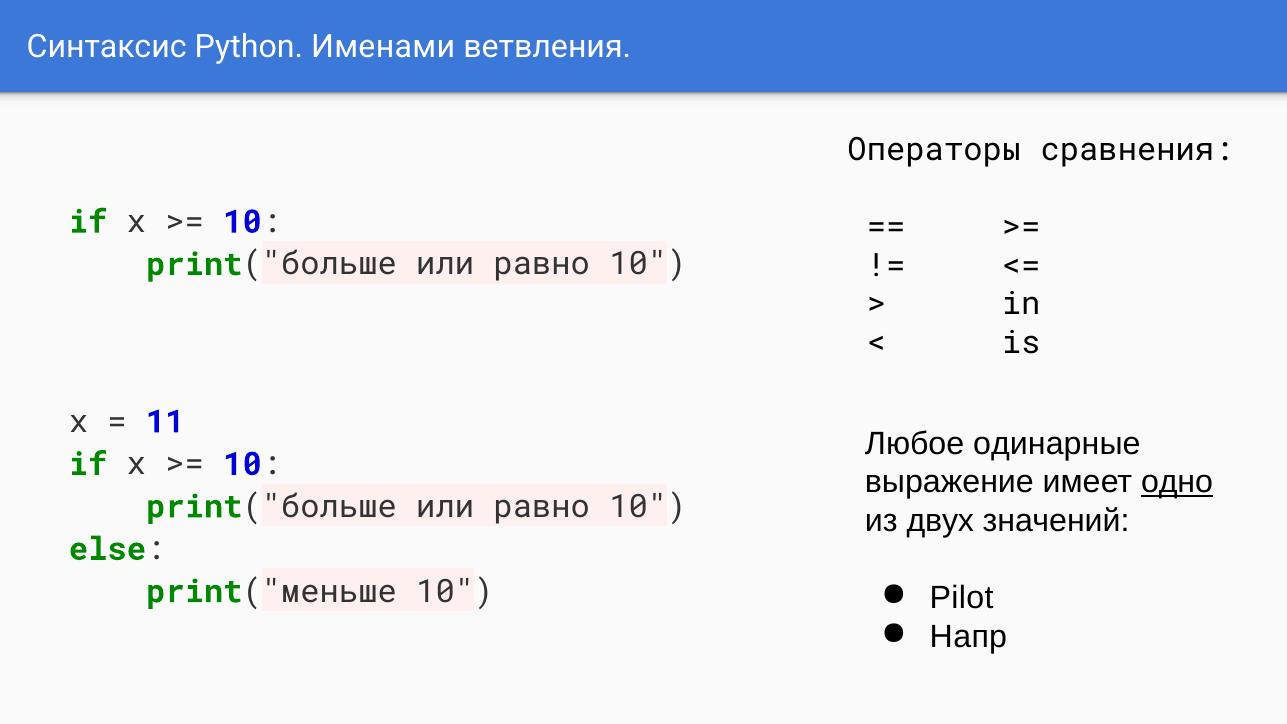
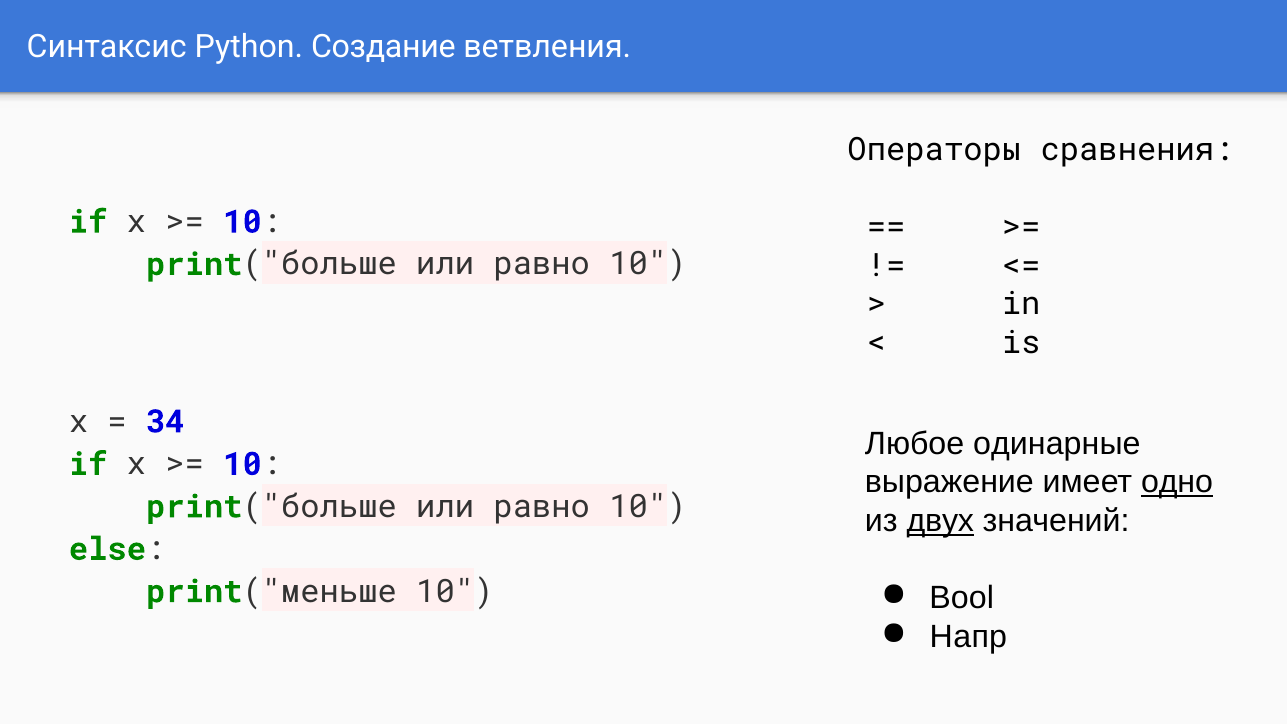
Именами: Именами -> Создание
11: 11 -> 34
двух underline: none -> present
Pilot: Pilot -> Bool
